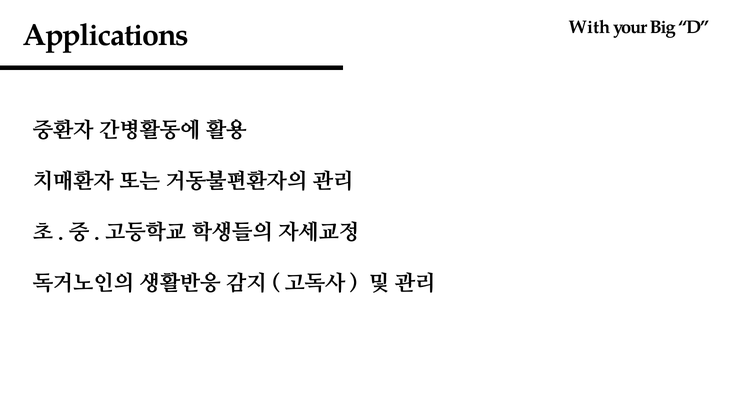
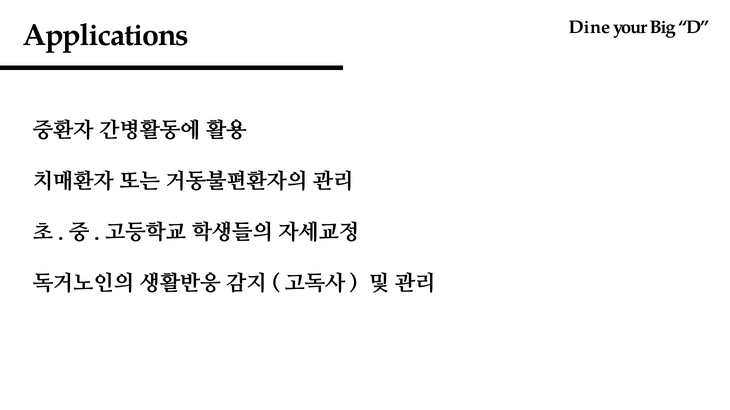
With: With -> Dine
